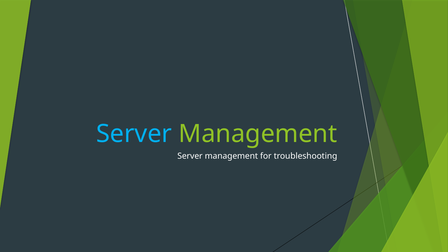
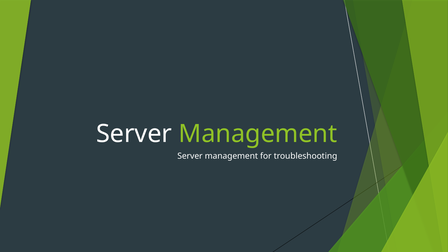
Server at (134, 134) colour: light blue -> white
